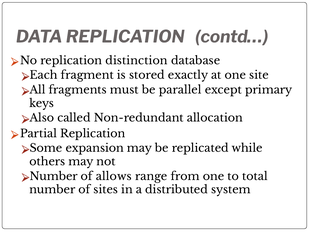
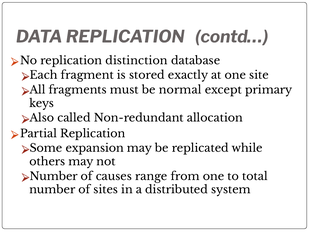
parallel: parallel -> normal
allows: allows -> causes
